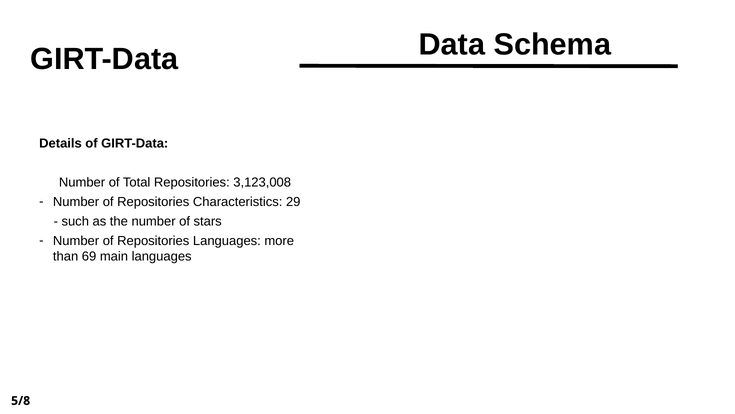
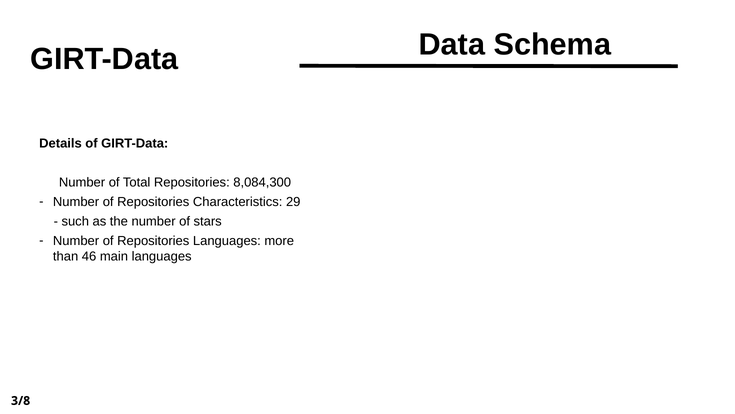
3,123,008: 3,123,008 -> 8,084,300
69: 69 -> 46
5/8: 5/8 -> 3/8
